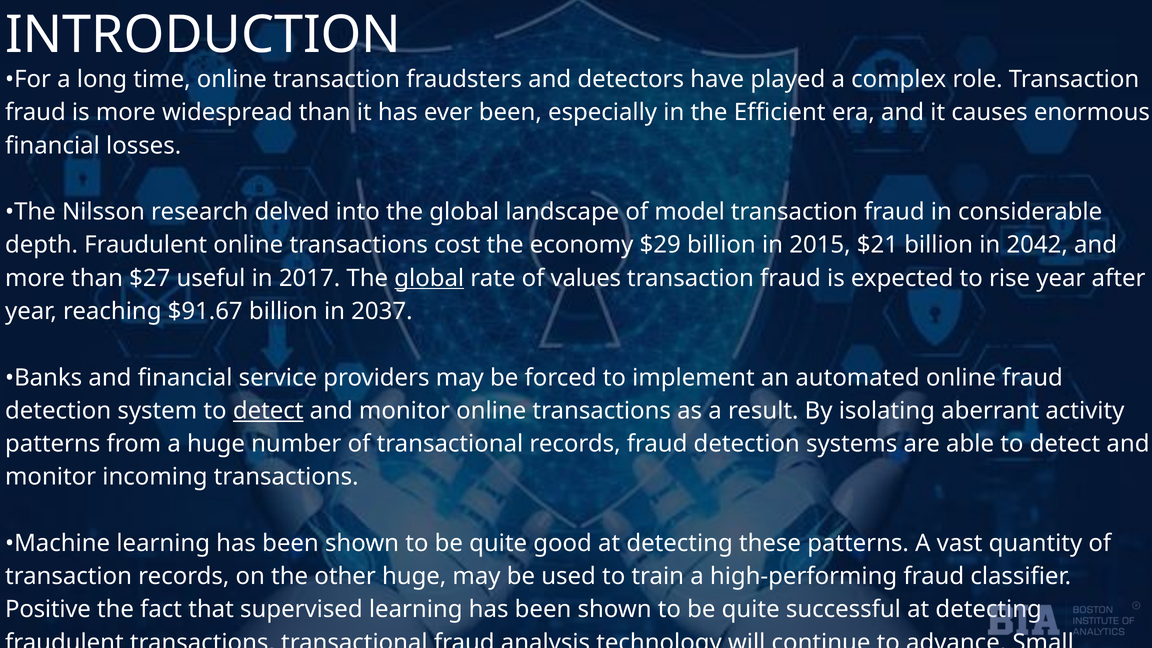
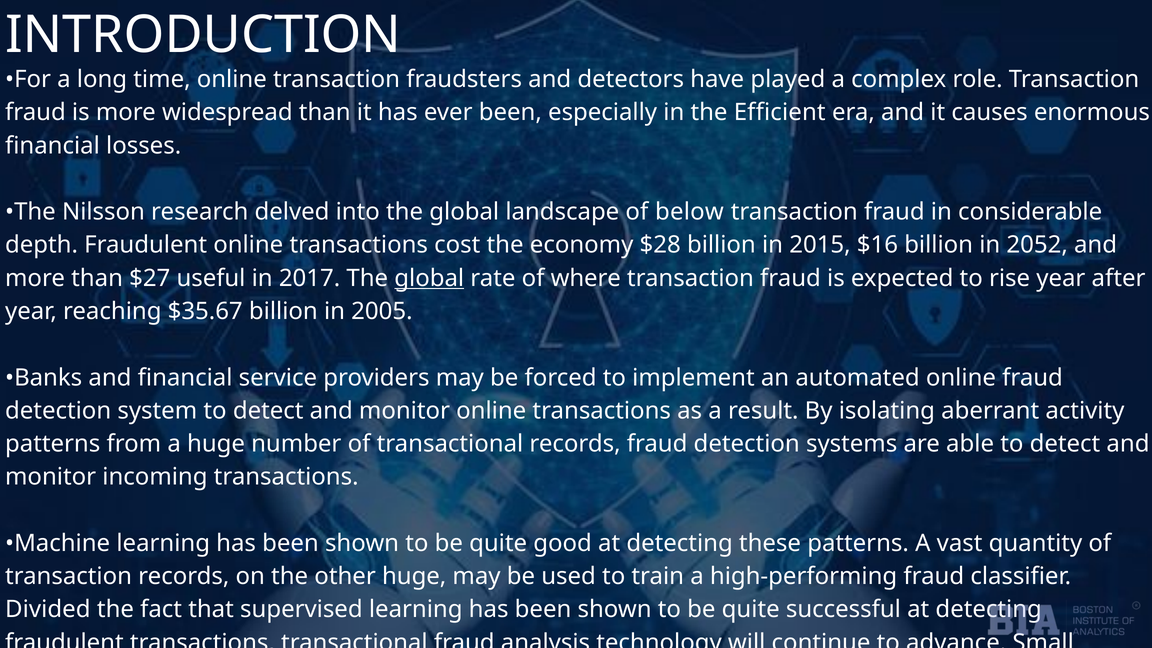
model: model -> below
$29: $29 -> $28
$21: $21 -> $16
2042: 2042 -> 2052
values: values -> where
$91.67: $91.67 -> $35.67
2037: 2037 -> 2005
detect at (268, 411) underline: present -> none
Positive: Positive -> Divided
